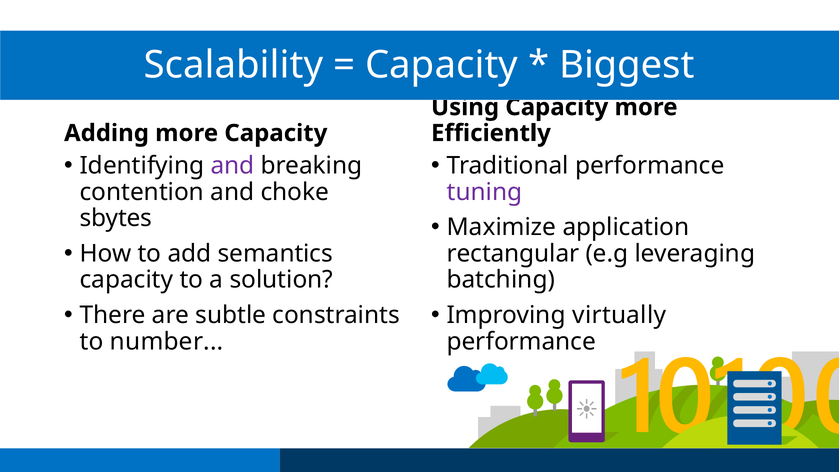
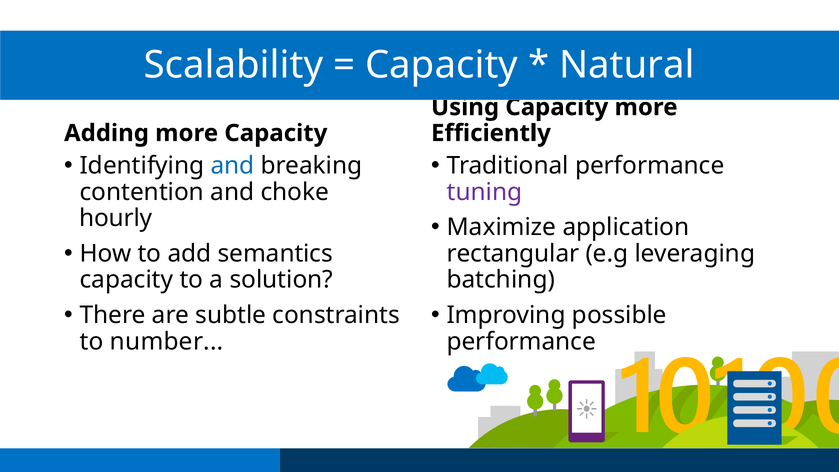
Biggest: Biggest -> Natural
and at (233, 166) colour: purple -> blue
sbytes: sbytes -> hourly
virtually: virtually -> possible
